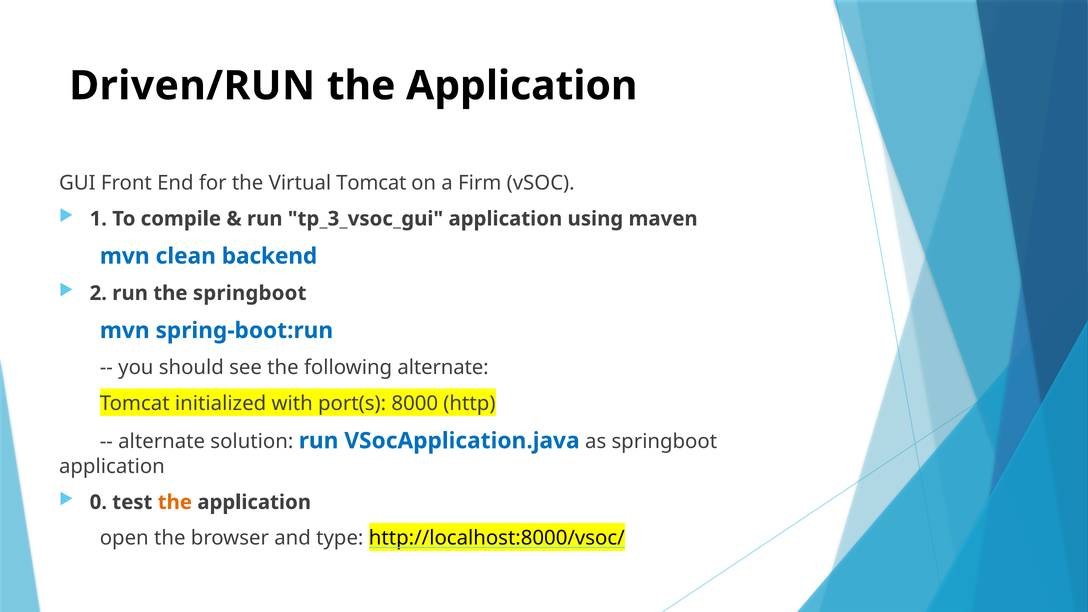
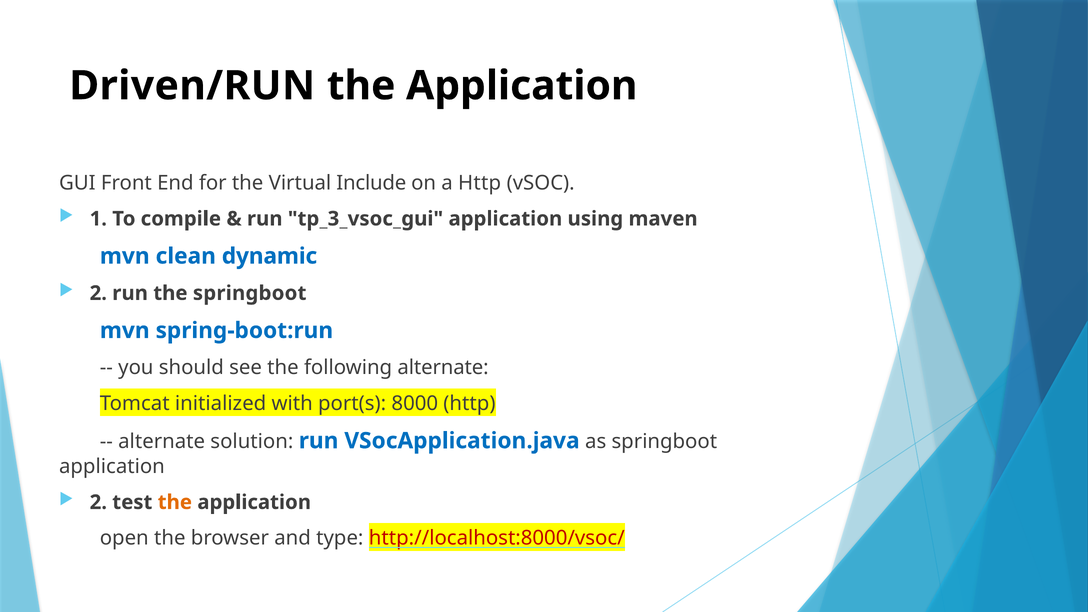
Virtual Tomcat: Tomcat -> Include
a Firm: Firm -> Http
backend: backend -> dynamic
0 at (98, 502): 0 -> 2
http://localhost:8000/vsoc/ colour: black -> red
